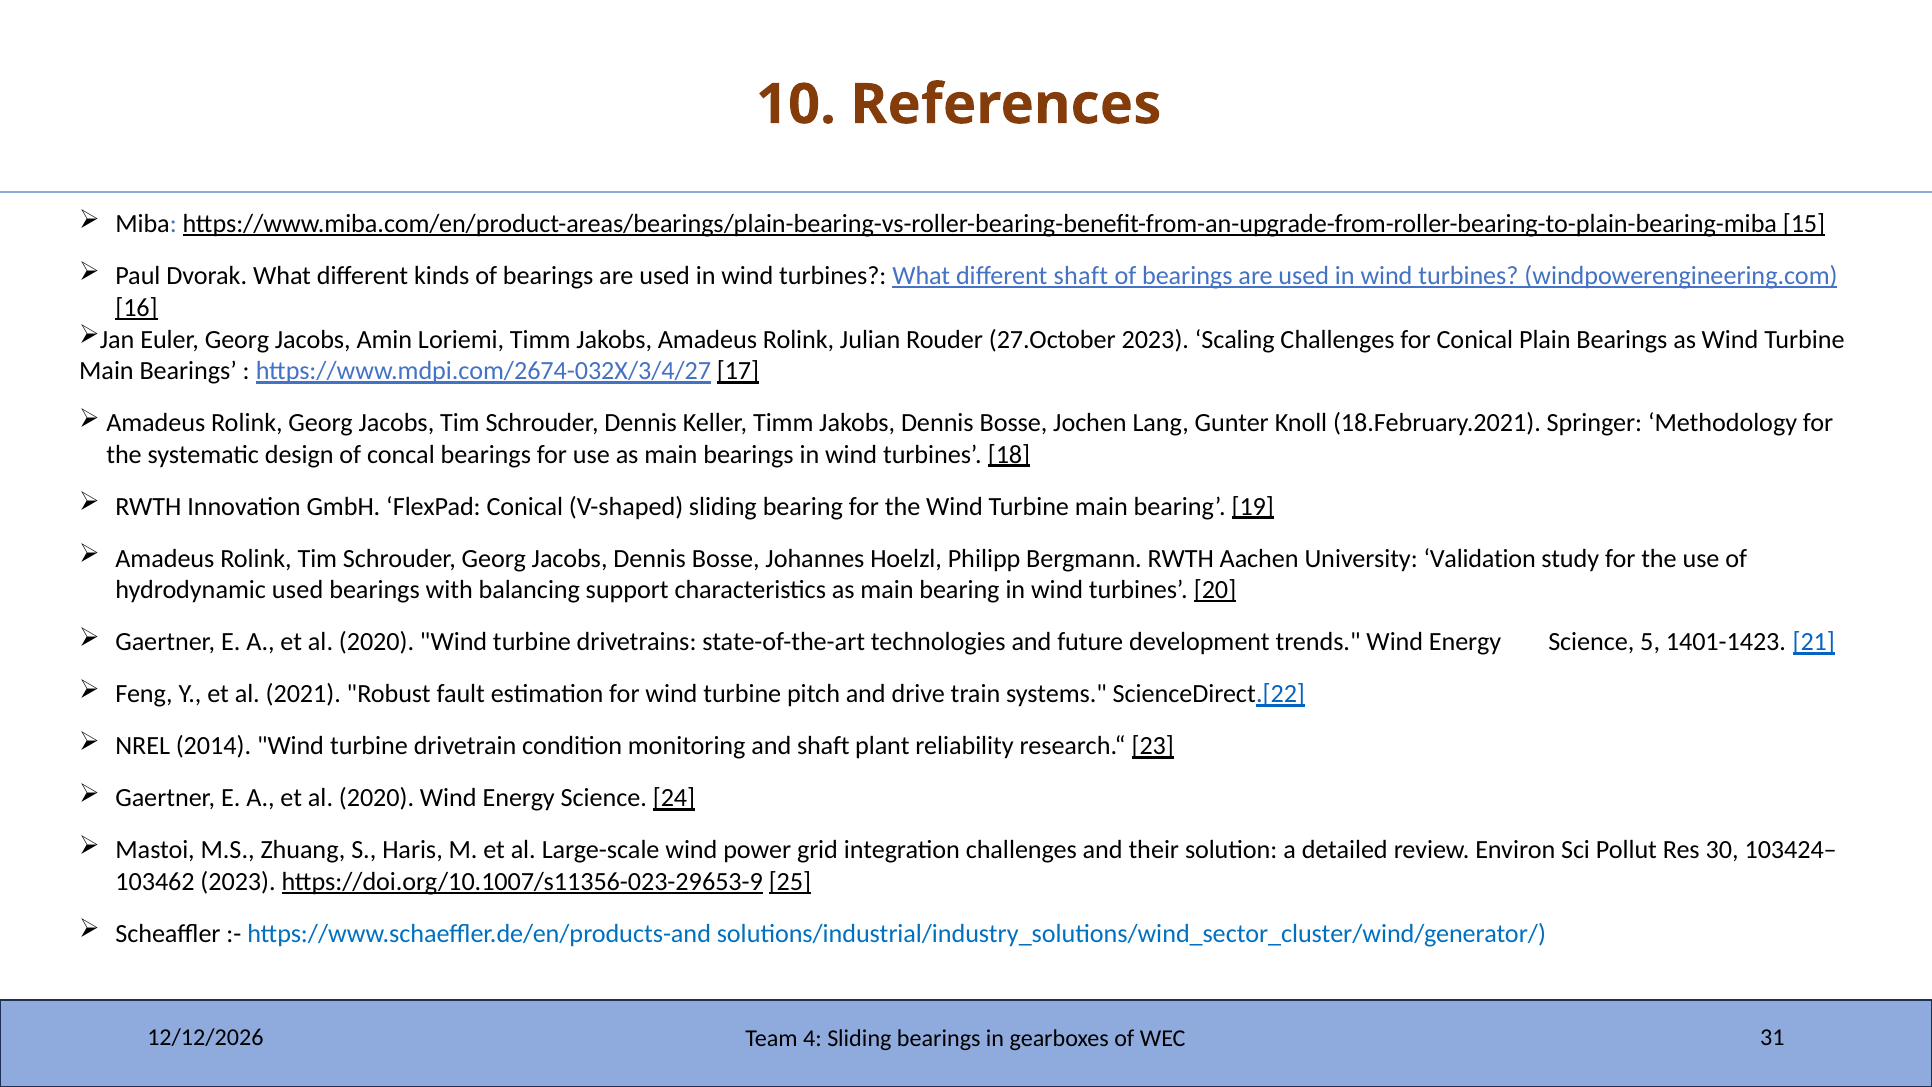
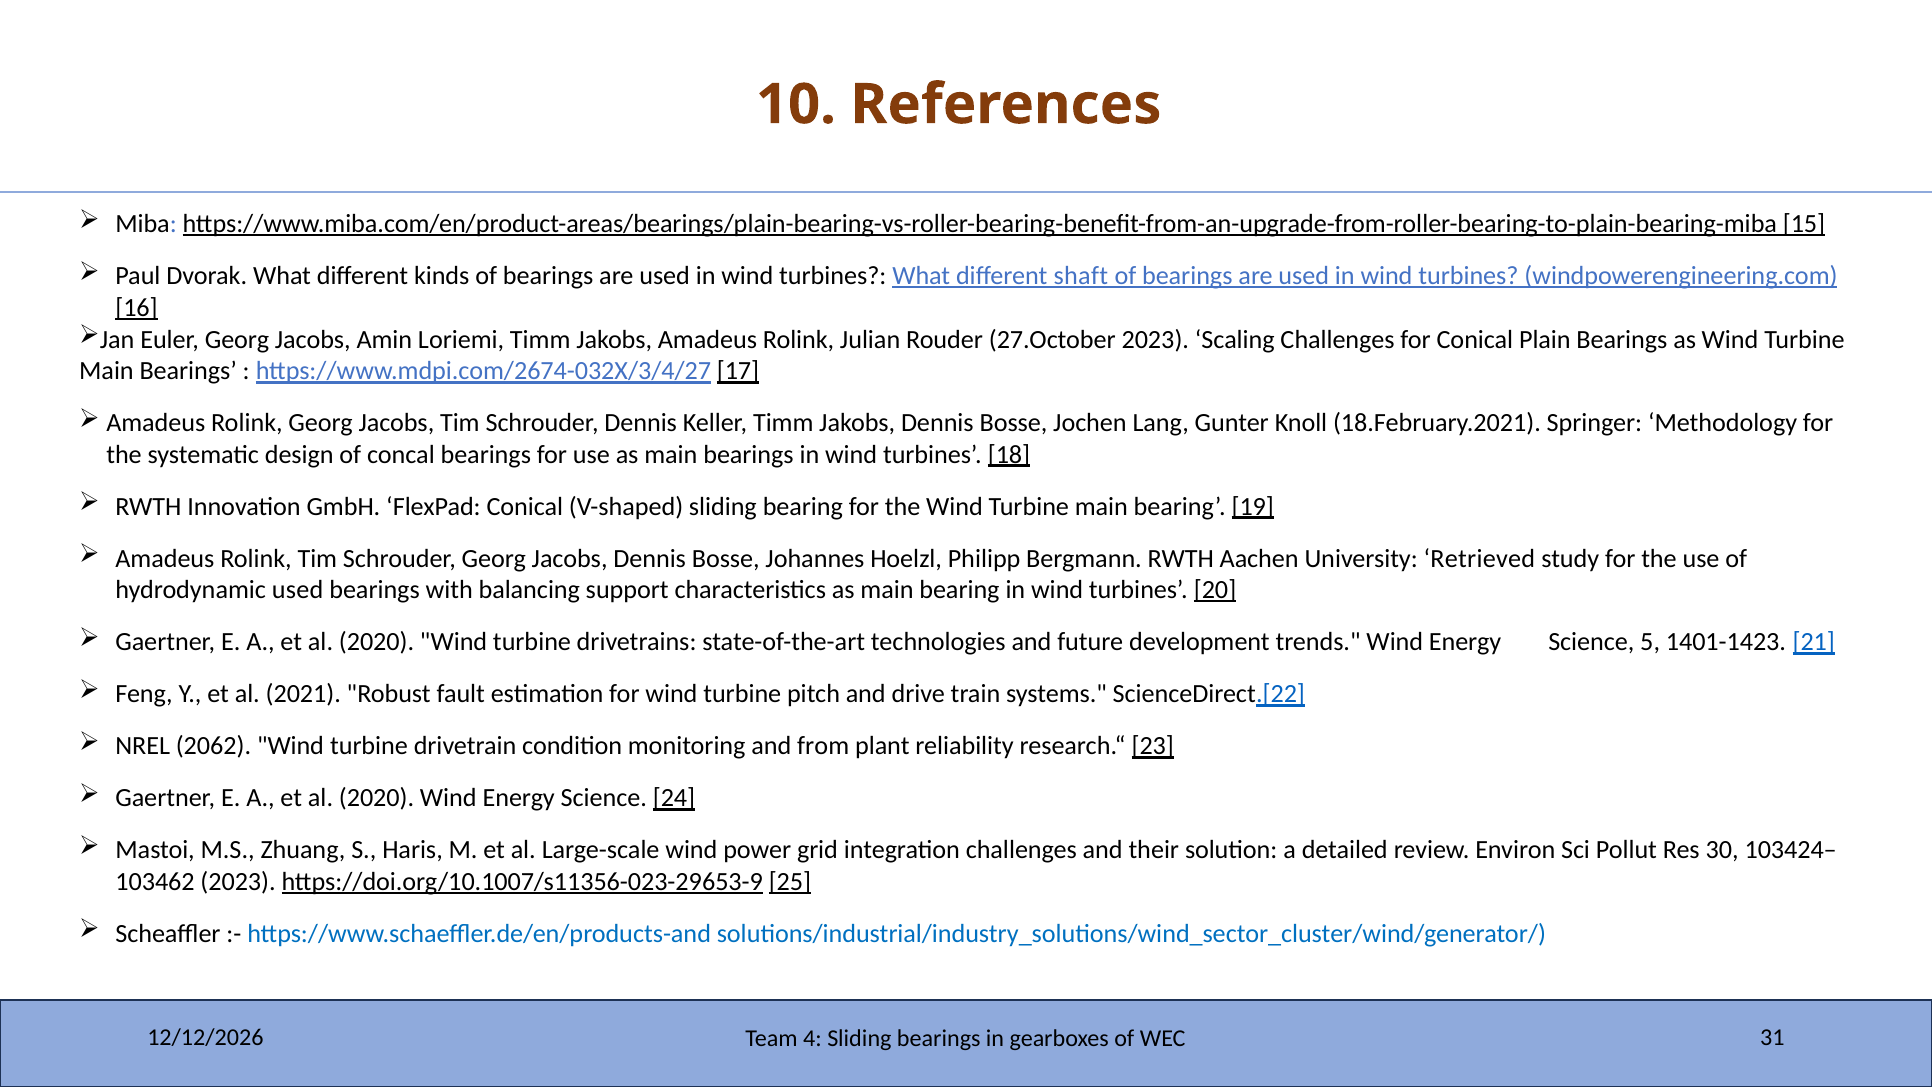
Validation: Validation -> Retrieved
2014: 2014 -> 2062
and shaft: shaft -> from
